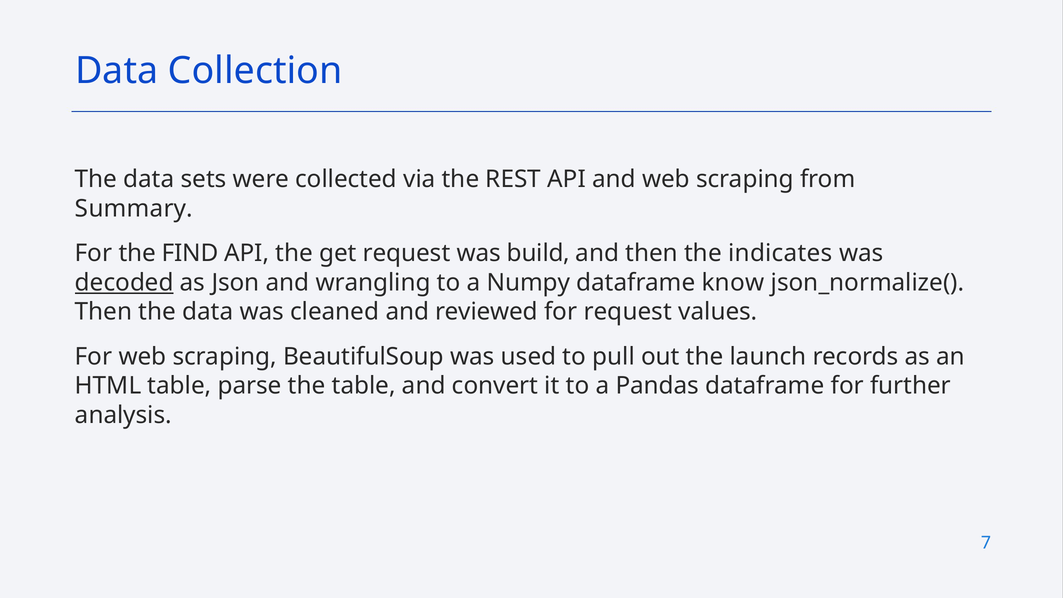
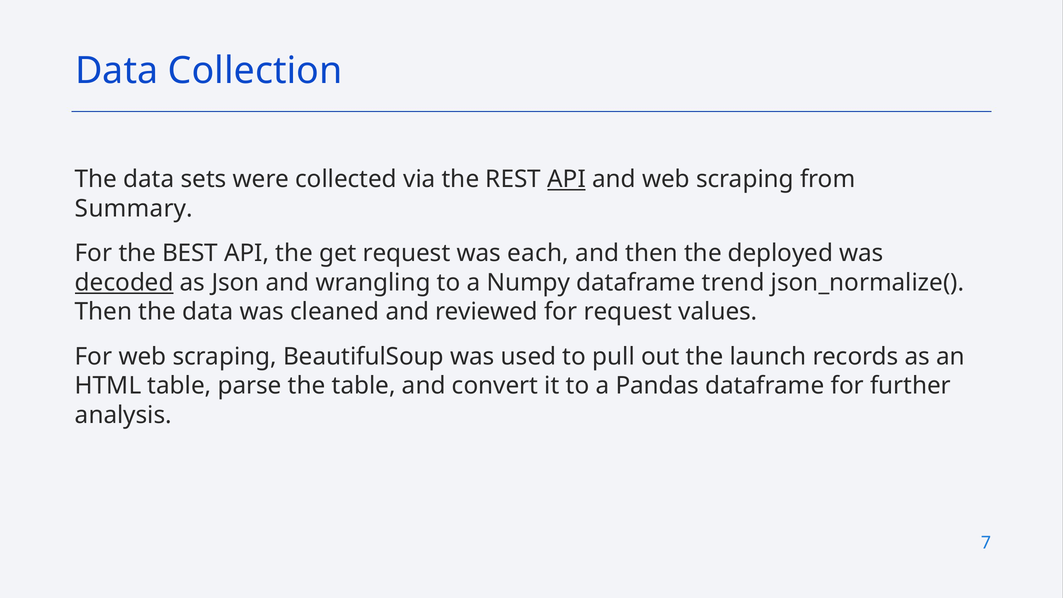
API at (567, 179) underline: none -> present
FIND: FIND -> BEST
build: build -> each
indicates: indicates -> deployed
know: know -> trend
